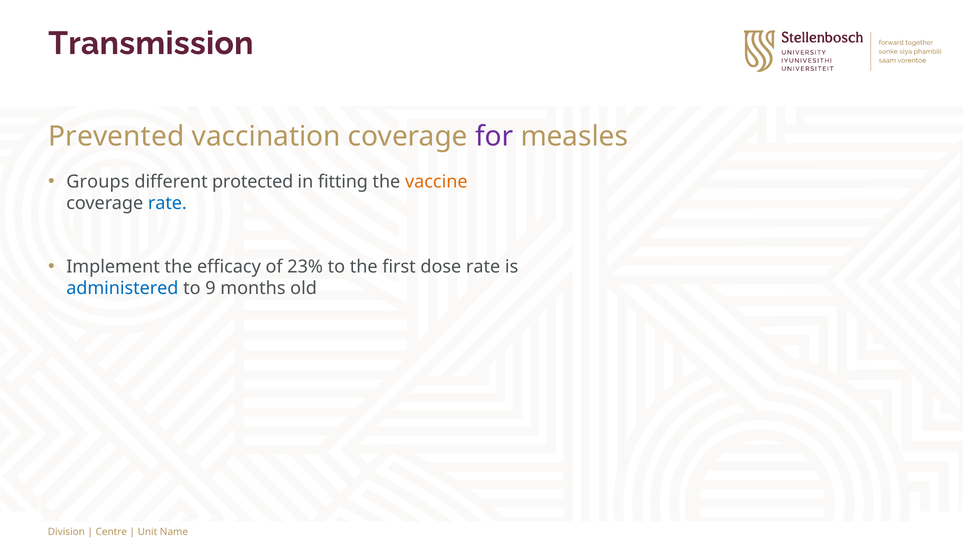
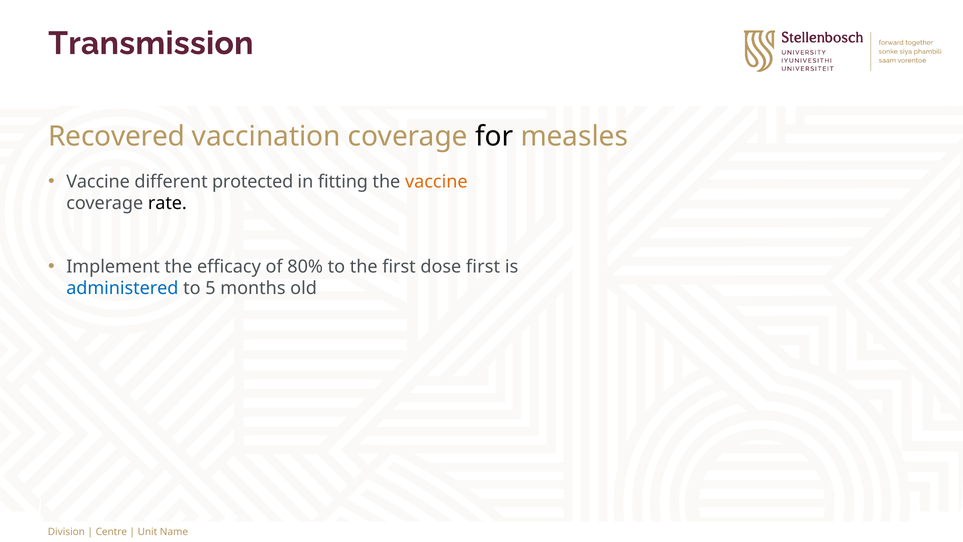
Prevented: Prevented -> Recovered
for colour: purple -> black
Groups at (98, 181): Groups -> Vaccine
rate at (167, 203) colour: blue -> black
23%: 23% -> 80%
dose rate: rate -> first
9: 9 -> 5
